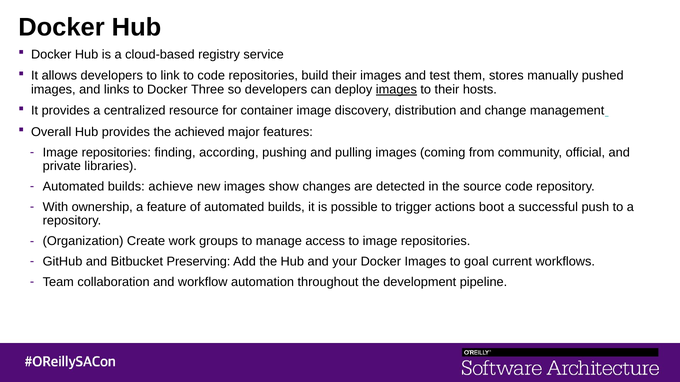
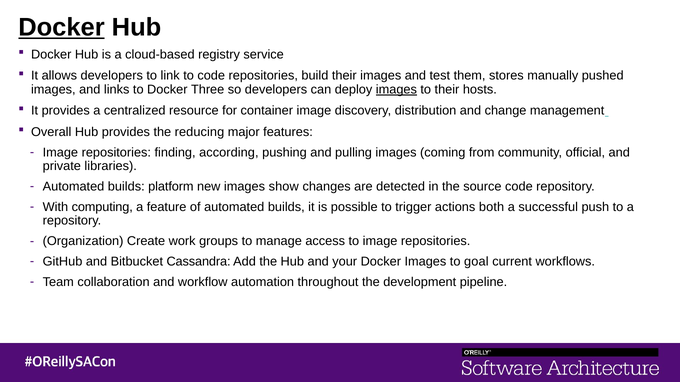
Docker at (61, 27) underline: none -> present
achieved: achieved -> reducing
achieve: achieve -> platform
ownership: ownership -> computing
boot: boot -> both
Preserving: Preserving -> Cassandra
